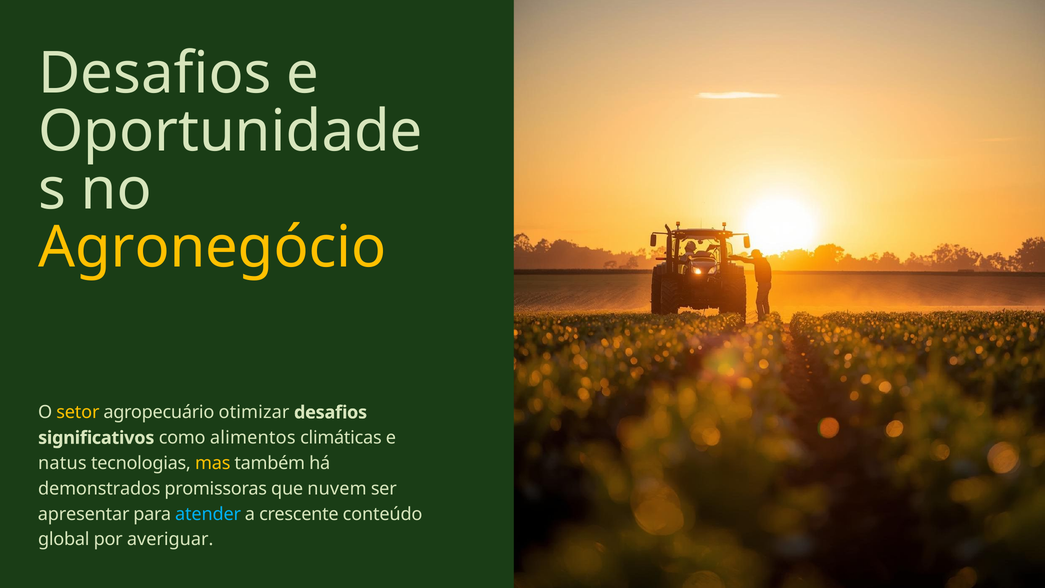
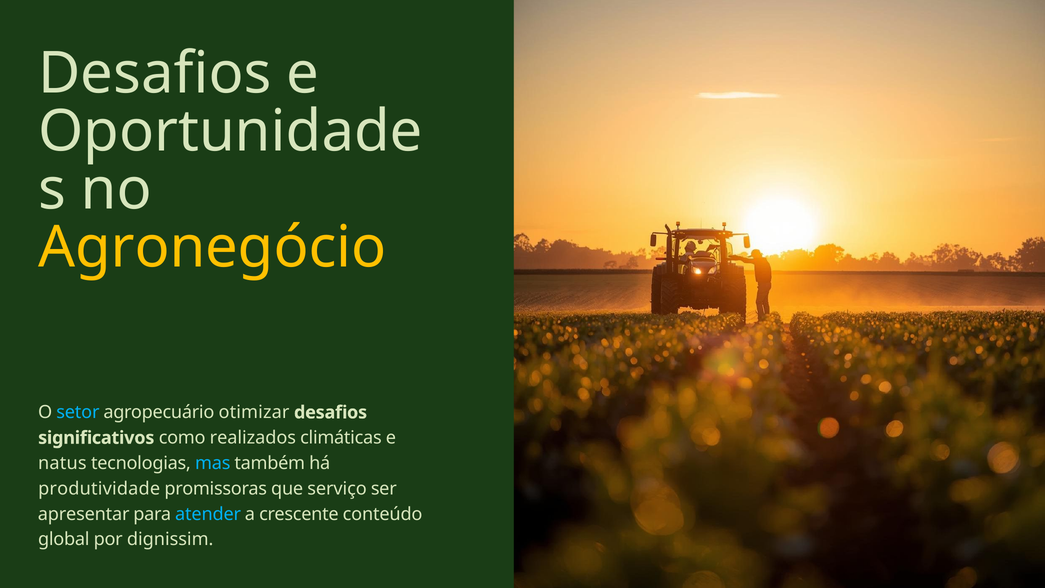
setor colour: yellow -> light blue
alimentos: alimentos -> realizados
mas colour: yellow -> light blue
demonstrados: demonstrados -> produtividade
nuvem: nuvem -> serviço
averiguar: averiguar -> dignissim
